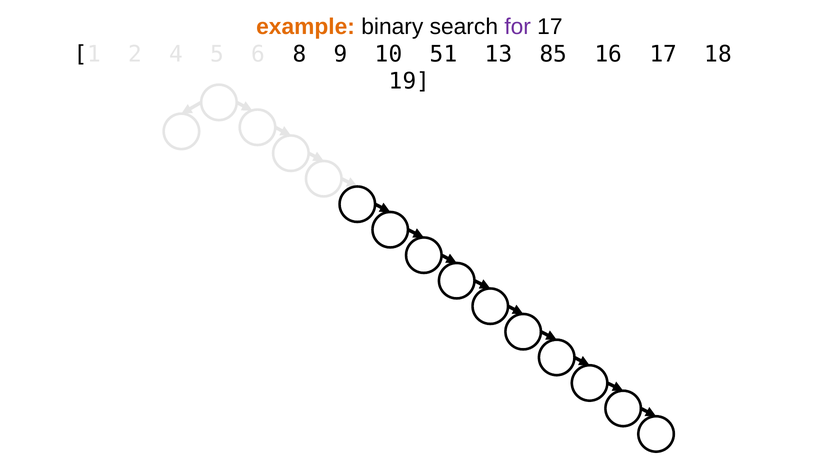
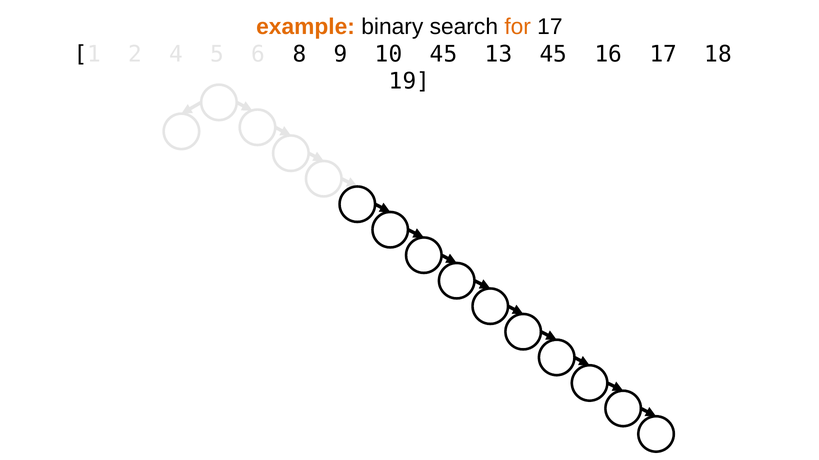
for colour: purple -> orange
10 51: 51 -> 45
13 85: 85 -> 45
